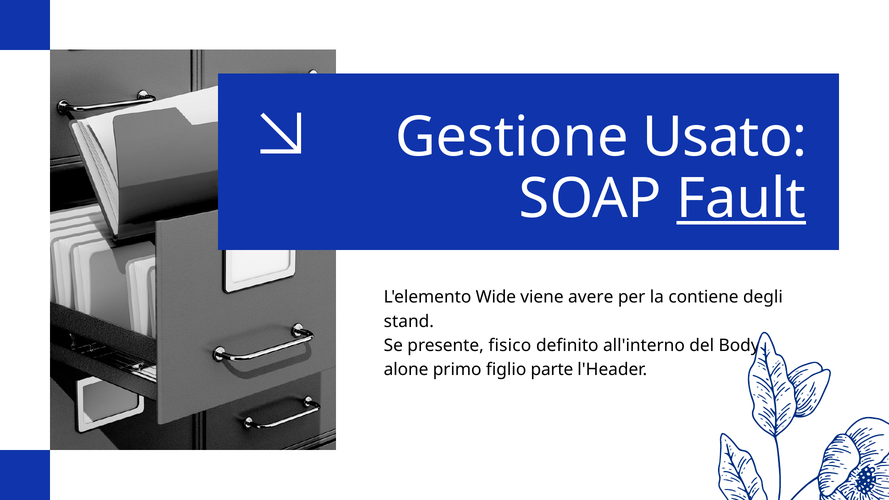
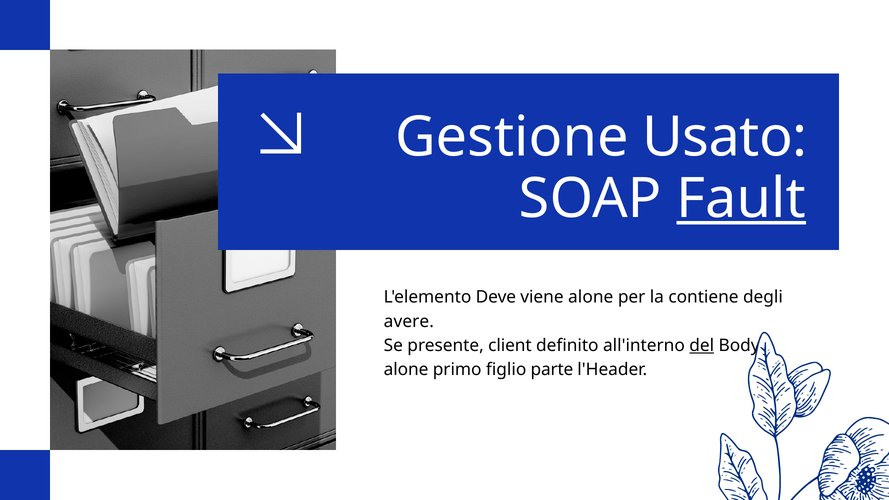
Wide: Wide -> Deve
viene avere: avere -> alone
stand: stand -> avere
fisico: fisico -> client
del underline: none -> present
